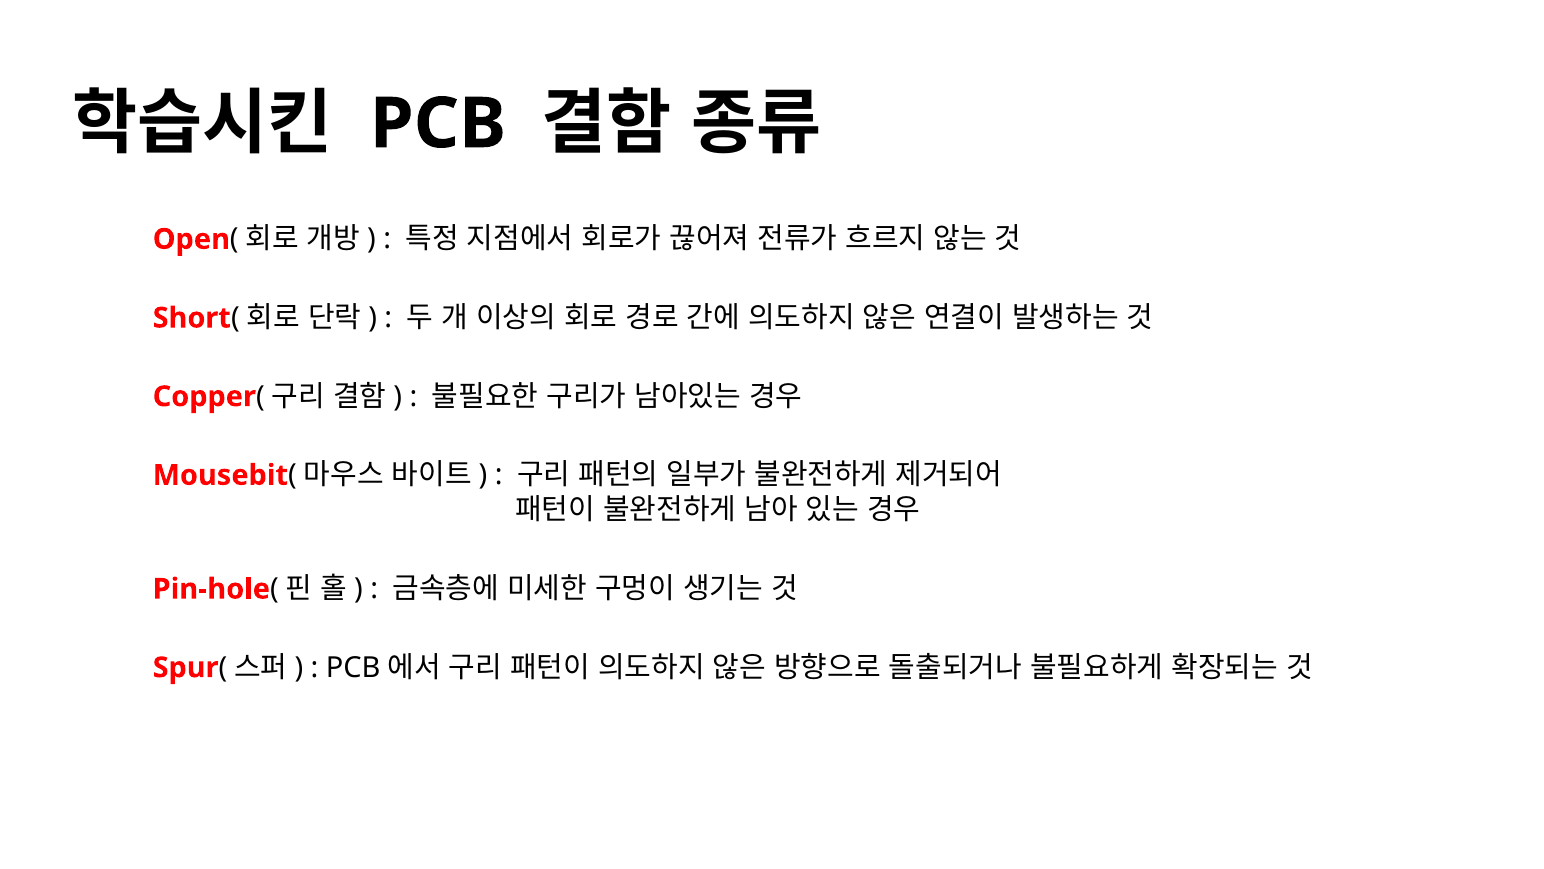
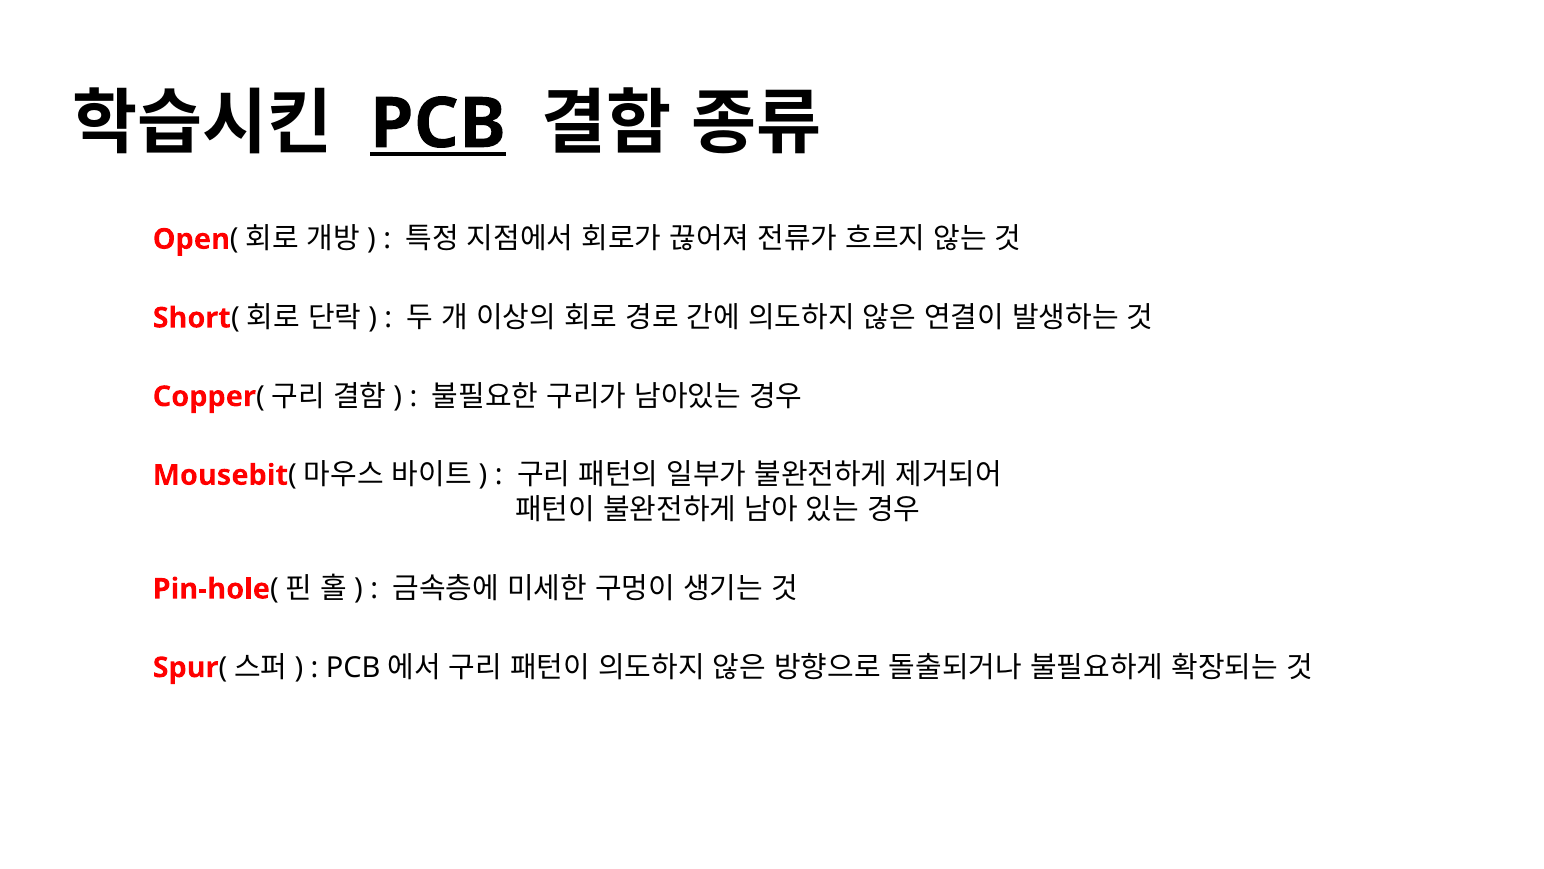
PCB underline: none -> present
